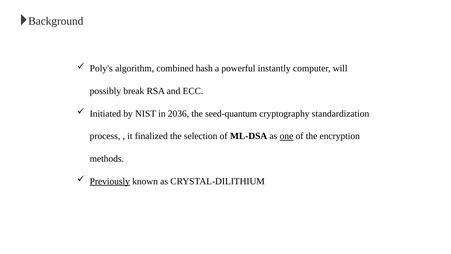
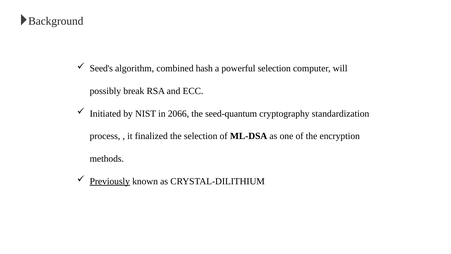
Poly's: Poly's -> Seed's
powerful instantly: instantly -> selection
2036: 2036 -> 2066
one underline: present -> none
